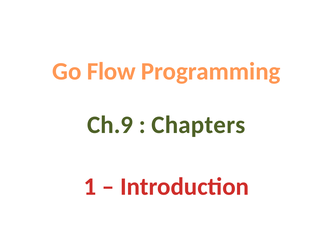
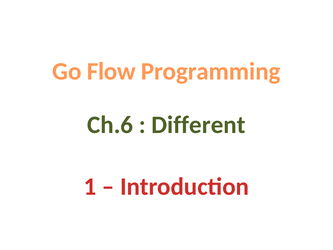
Ch.9: Ch.9 -> Ch.6
Chapters: Chapters -> Different
